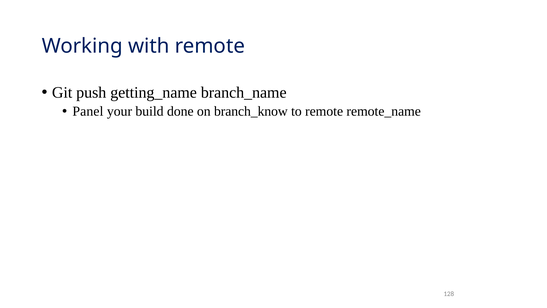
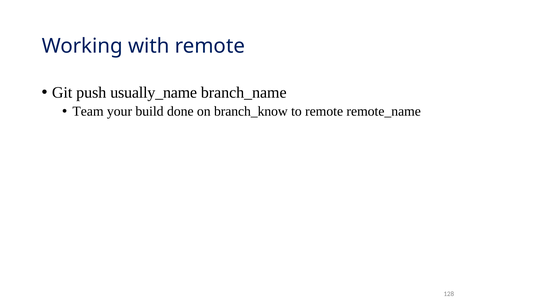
getting_name: getting_name -> usually_name
Panel: Panel -> Team
